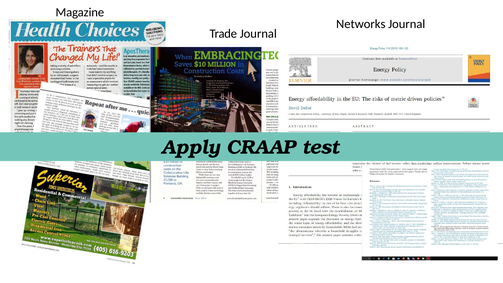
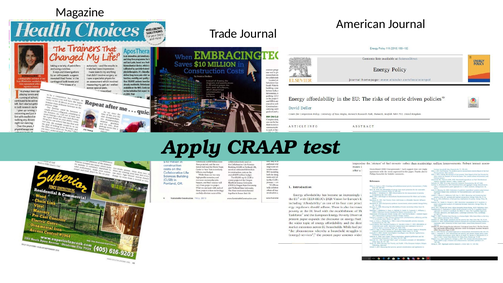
Networks: Networks -> American
